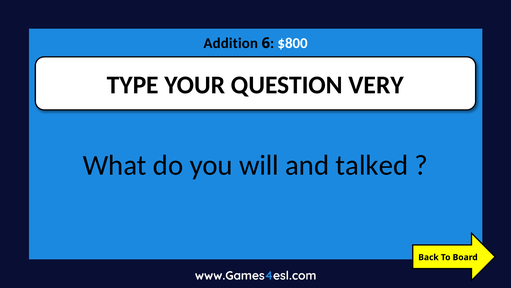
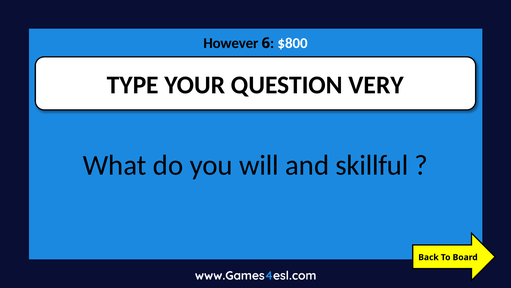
Addition: Addition -> However
talked: talked -> skillful
